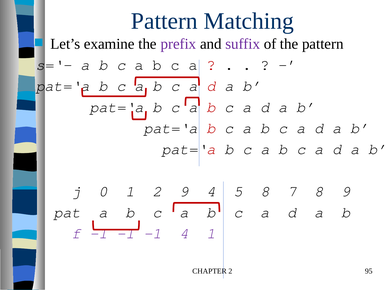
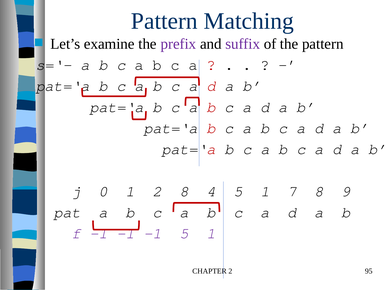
2 9: 9 -> 8
4 5 8: 8 -> 1
-1 4: 4 -> 5
